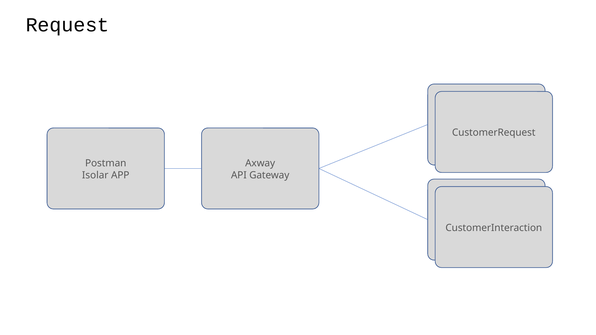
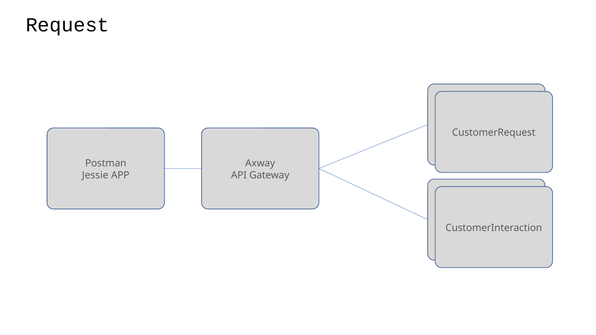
Isolar: Isolar -> Jessie
